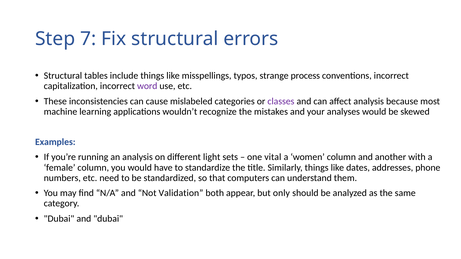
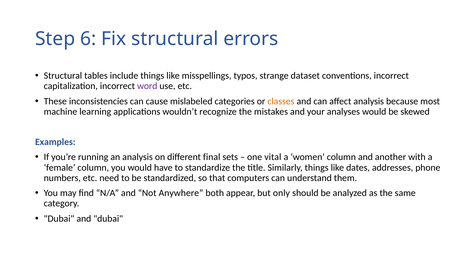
7: 7 -> 6
process: process -> dataset
classes colour: purple -> orange
light: light -> final
Validation: Validation -> Anywhere
